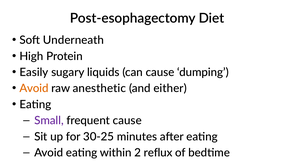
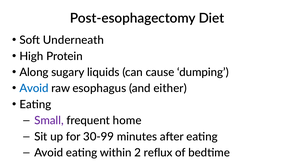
Easily: Easily -> Along
Avoid at (34, 88) colour: orange -> blue
anesthetic: anesthetic -> esophagus
frequent cause: cause -> home
30-25: 30-25 -> 30-99
